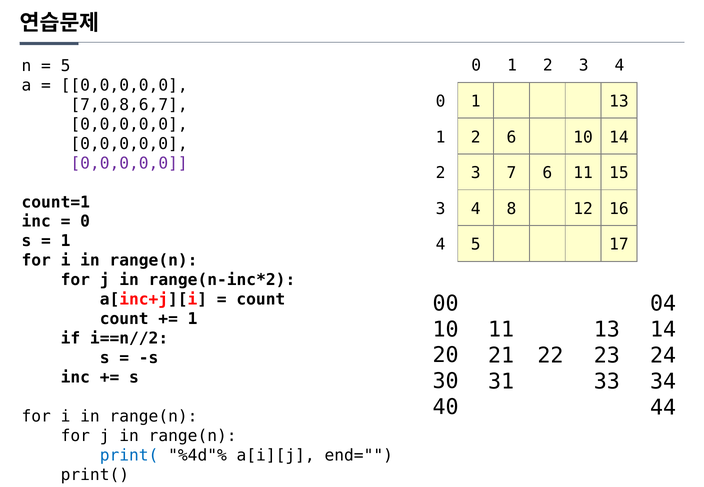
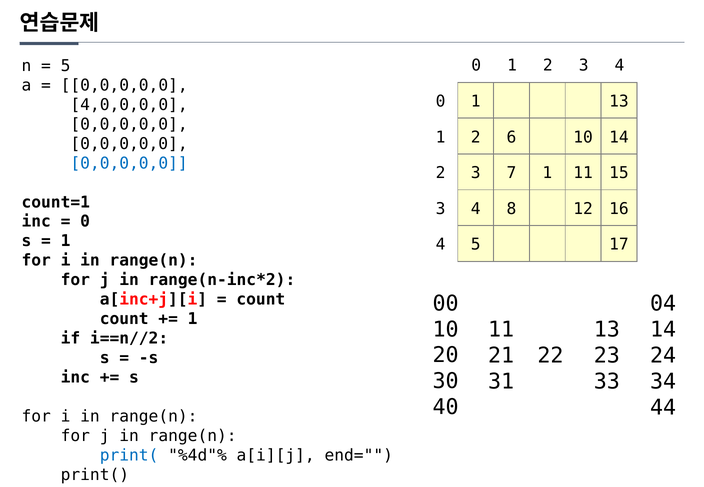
7,0,8,6,7: 7,0,8,6,7 -> 4,0,0,0,0
0,0,0,0,0 at (129, 163) colour: purple -> blue
7 6: 6 -> 1
